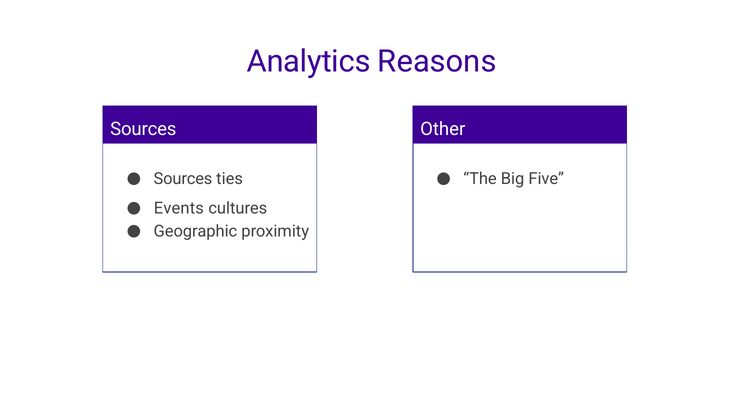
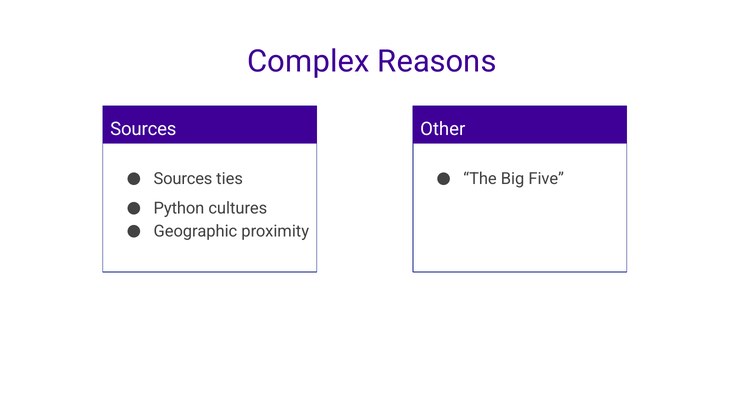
Analytics: Analytics -> Complex
Events: Events -> Python
